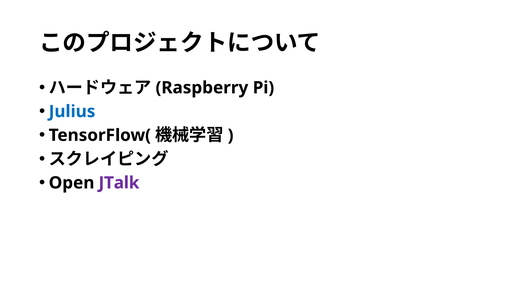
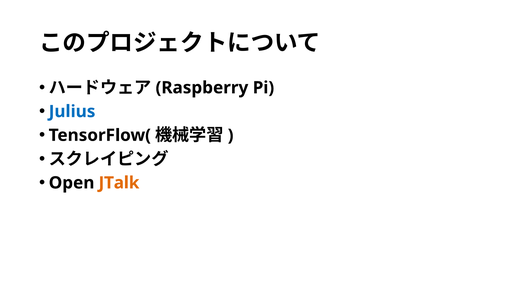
JTalk colour: purple -> orange
